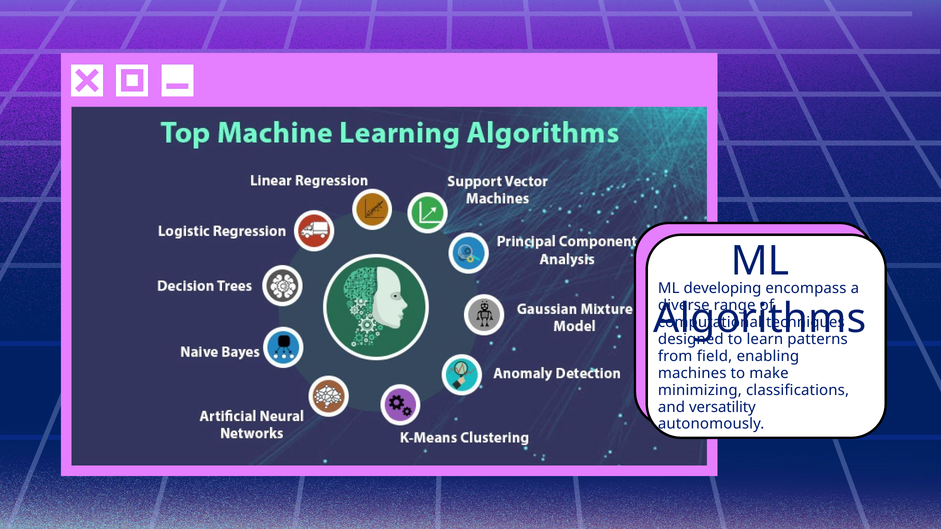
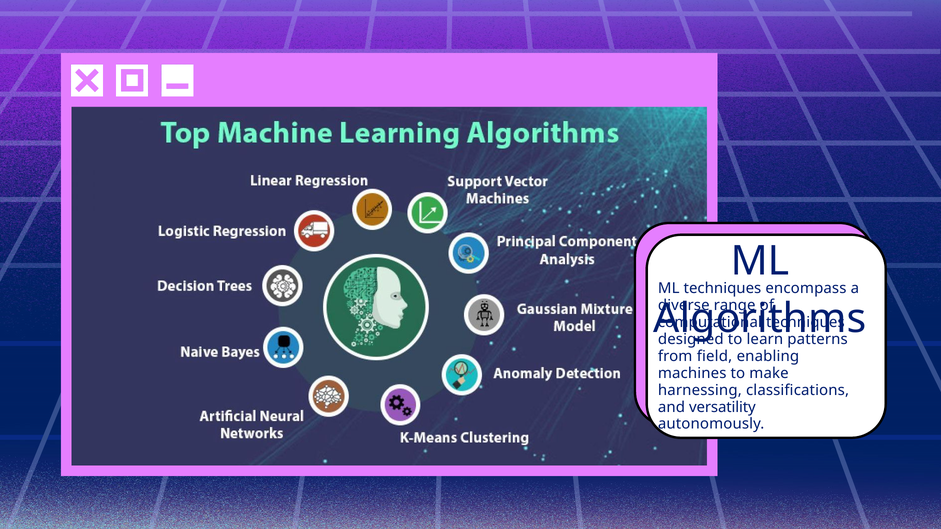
ML developing: developing -> techniques
minimizing: minimizing -> harnessing
